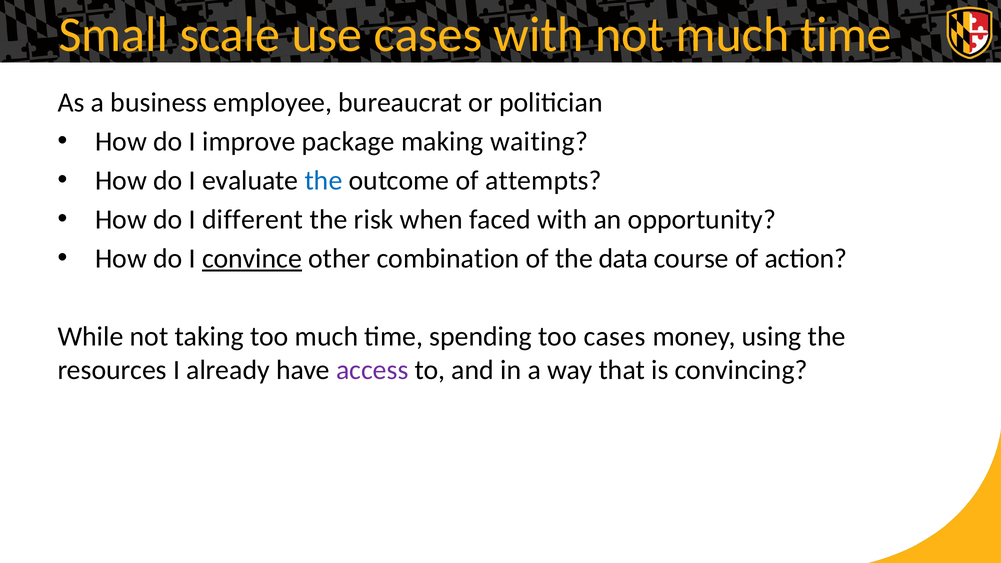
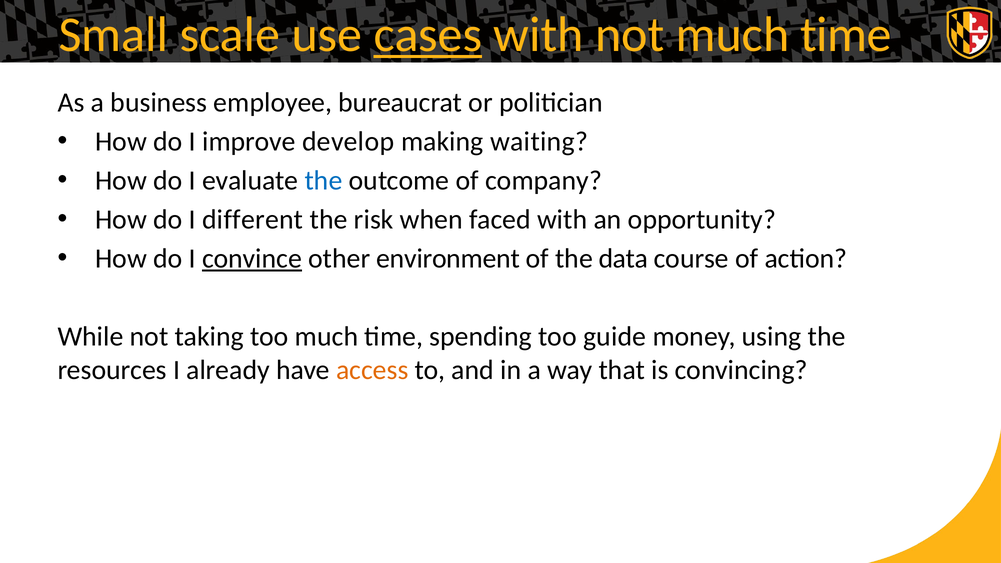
cases at (428, 35) underline: none -> present
package: package -> develop
attempts: attempts -> company
combination: combination -> environment
too cases: cases -> guide
access colour: purple -> orange
